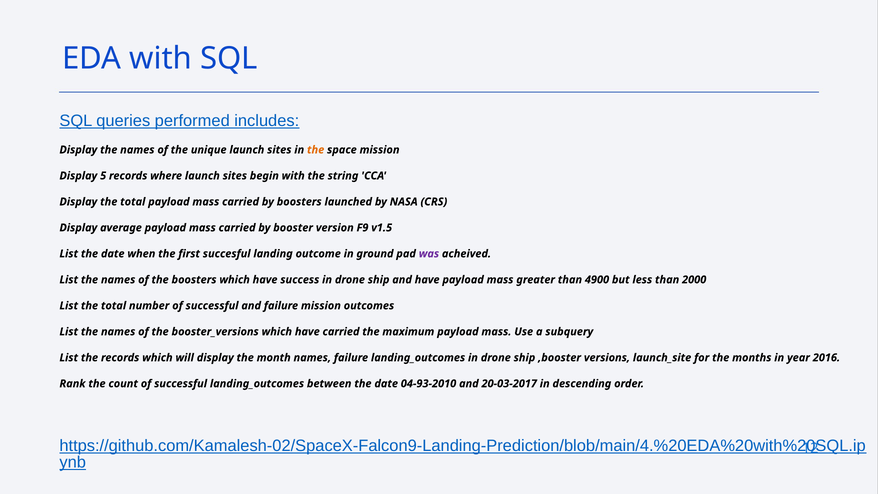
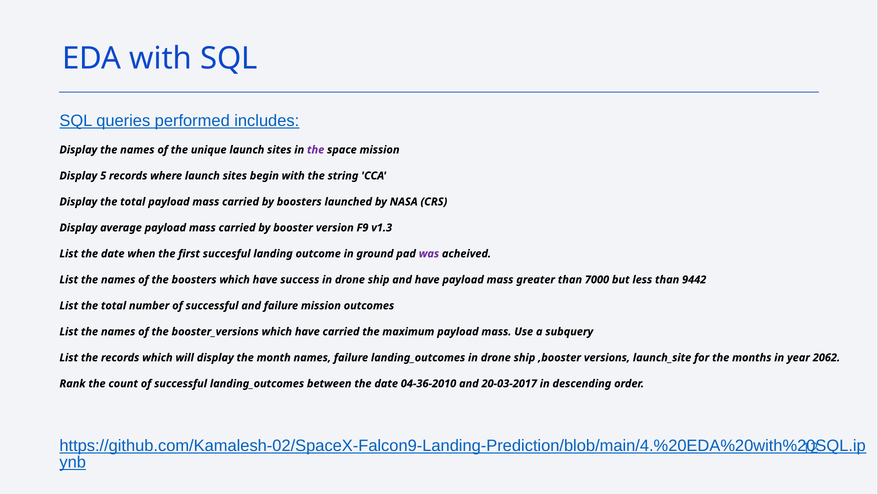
the at (316, 150) colour: orange -> purple
v1.5: v1.5 -> v1.3
4900: 4900 -> 7000
2000: 2000 -> 9442
2016: 2016 -> 2062
04-93-2010: 04-93-2010 -> 04-36-2010
